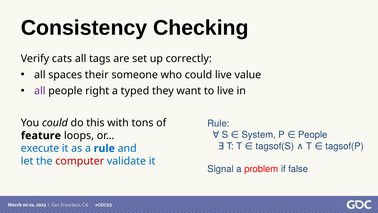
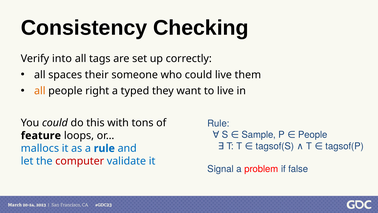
cats: cats -> into
value: value -> them
all at (40, 91) colour: purple -> orange
System: System -> Sample
execute: execute -> mallocs
